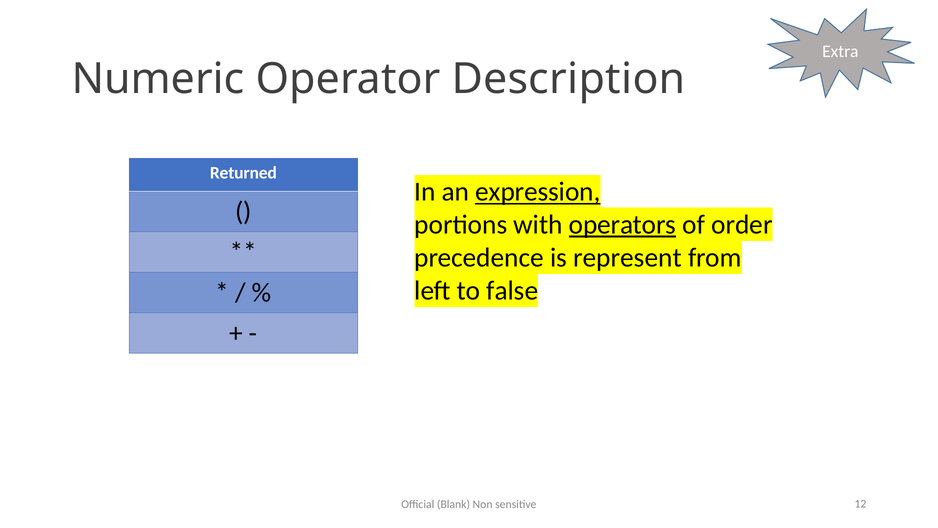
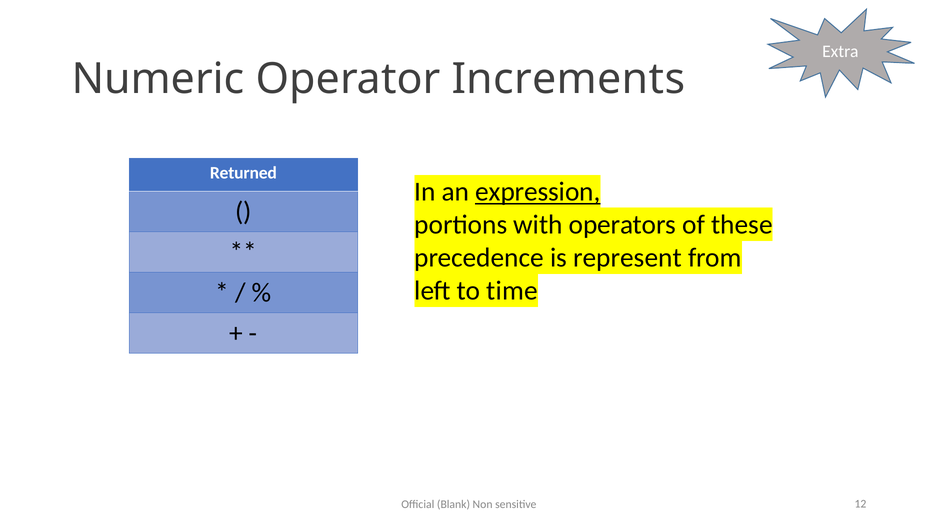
Description: Description -> Increments
operators underline: present -> none
order: order -> these
false: false -> time
